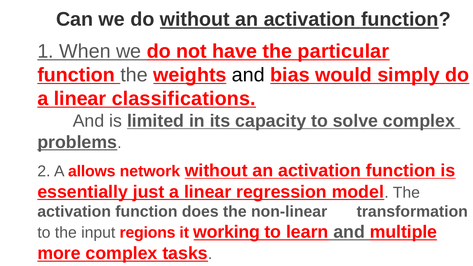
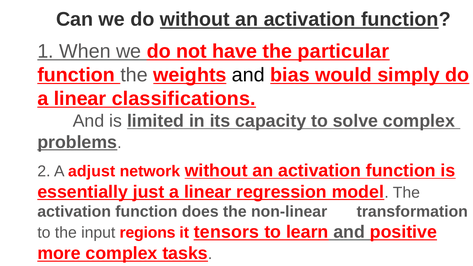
allows: allows -> adjust
working: working -> tensors
multiple: multiple -> positive
